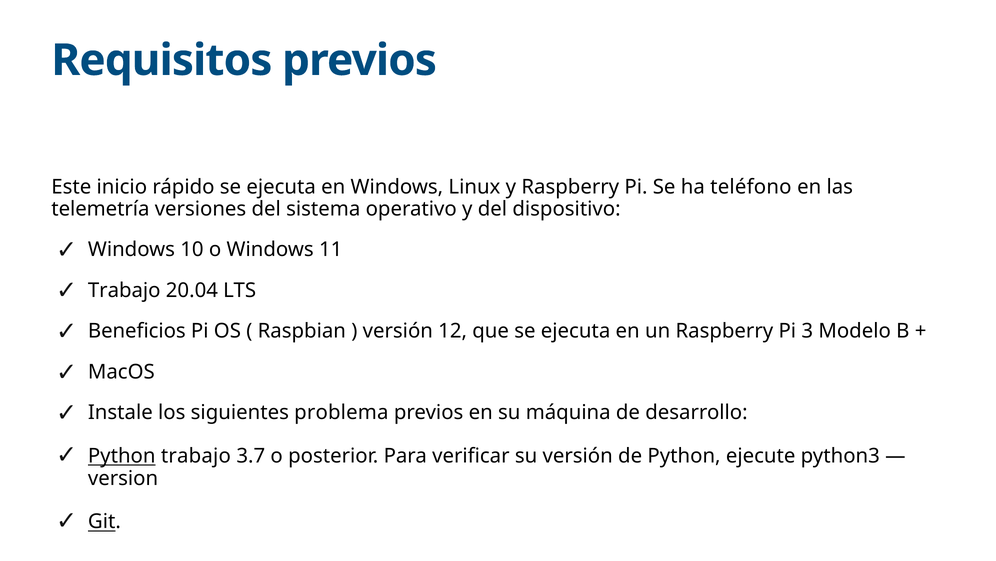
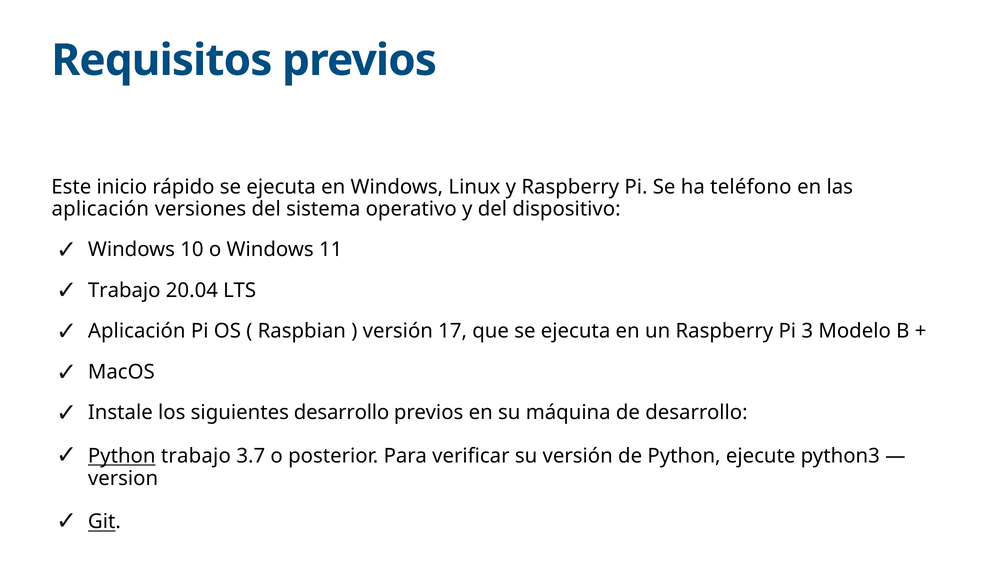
telemetría at (100, 209): telemetría -> aplicación
Beneficios at (137, 331): Beneficios -> Aplicación
12: 12 -> 17
siguientes problema: problema -> desarrollo
